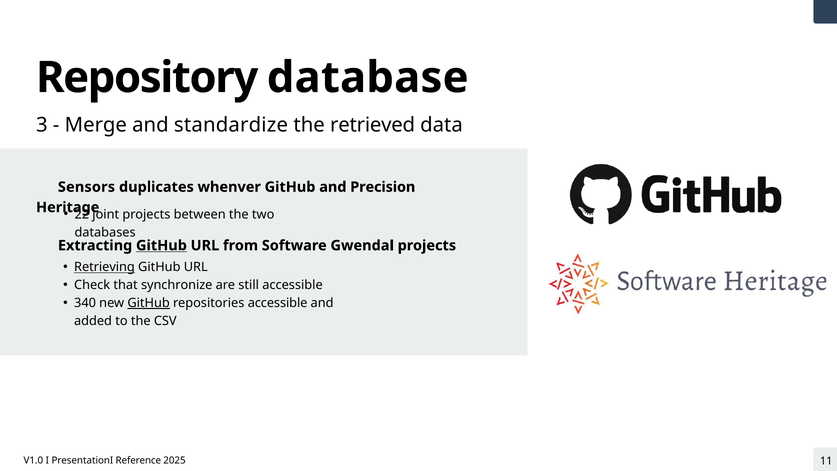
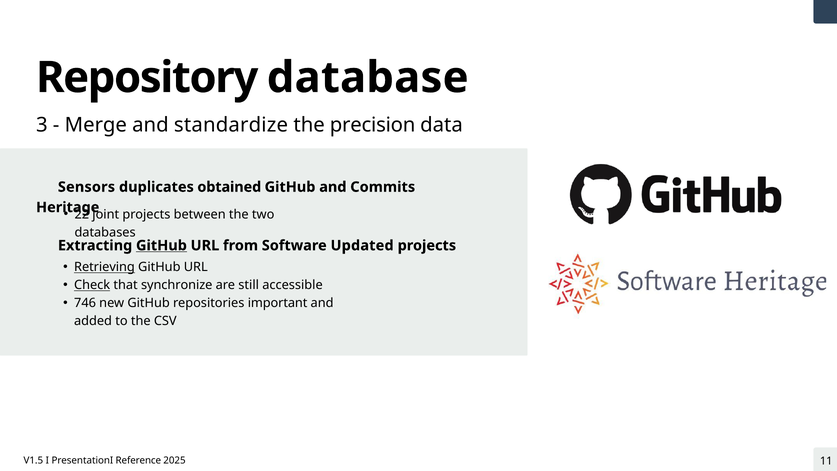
retrieved: retrieved -> precision
whenver: whenver -> obtained
Precision: Precision -> Commits
Gwendal: Gwendal -> Updated
Check underline: none -> present
340: 340 -> 746
GitHub at (149, 303) underline: present -> none
repositories accessible: accessible -> important
V1.0: V1.0 -> V1.5
